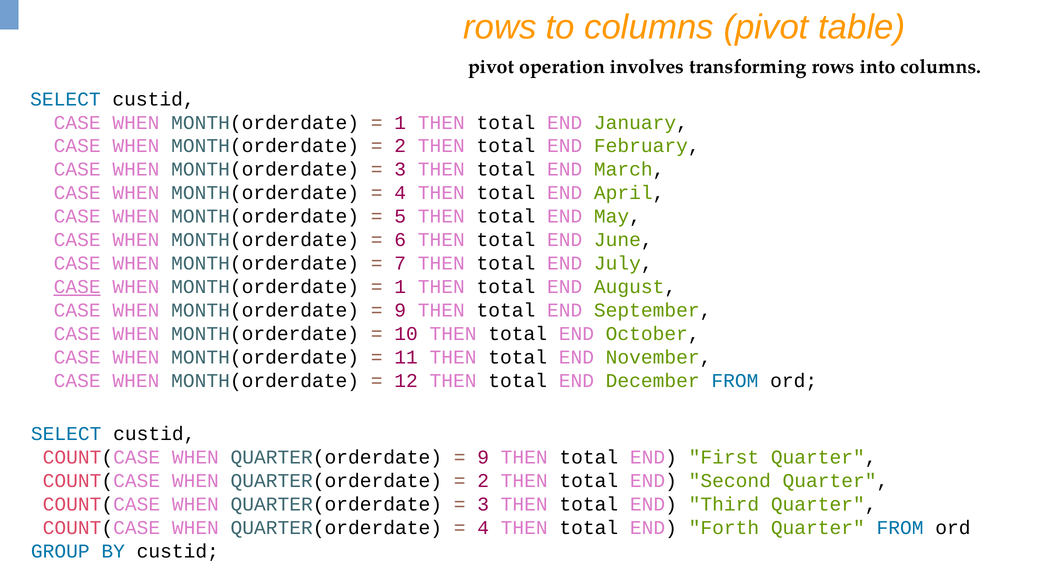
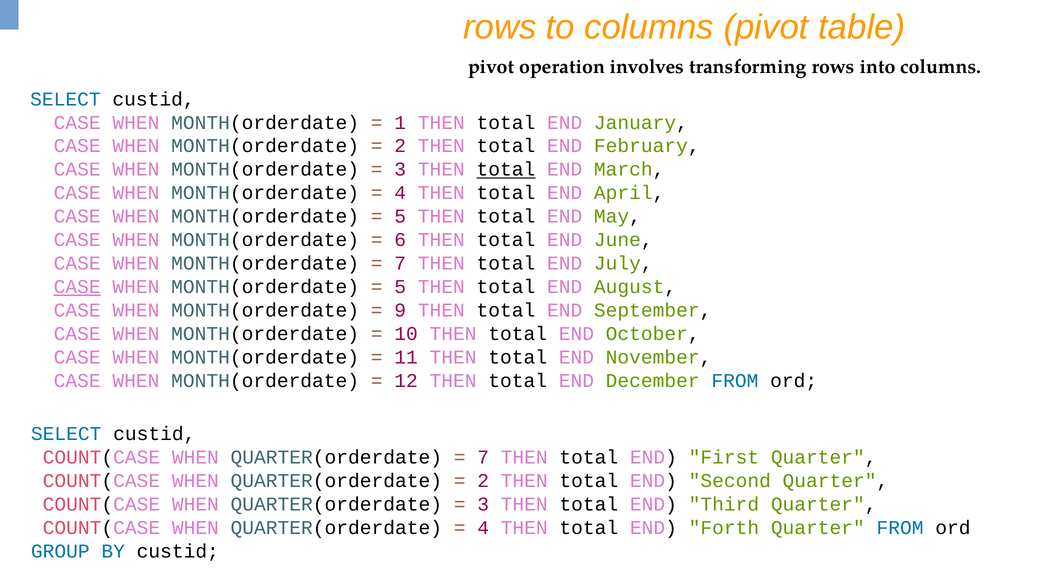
total at (506, 170) underline: none -> present
1 at (400, 287): 1 -> 5
9 at (483, 457): 9 -> 7
